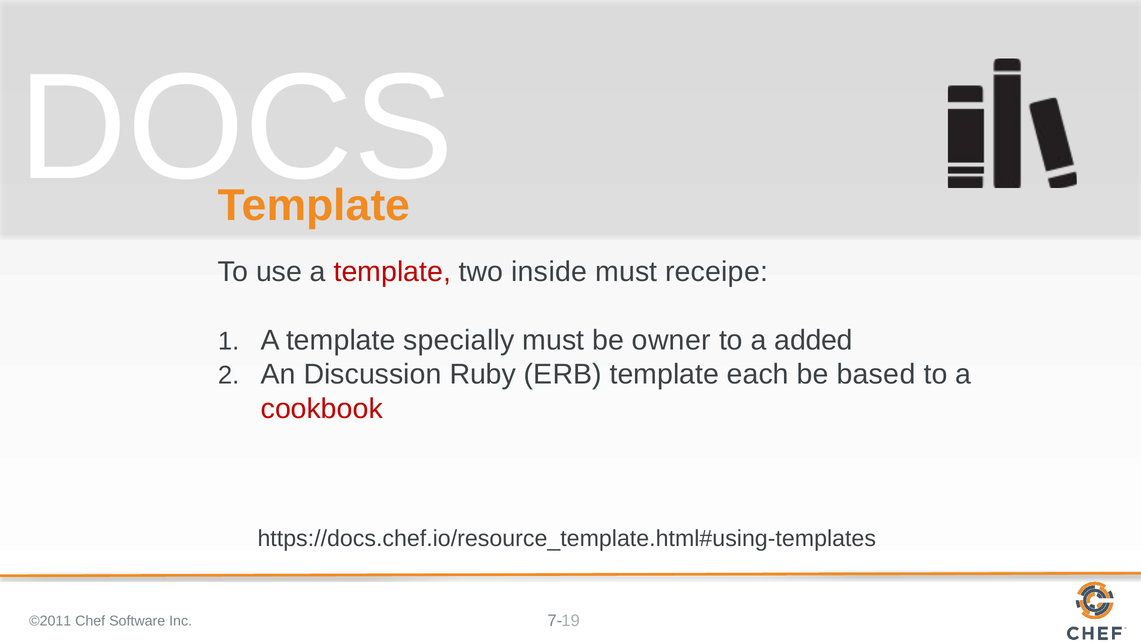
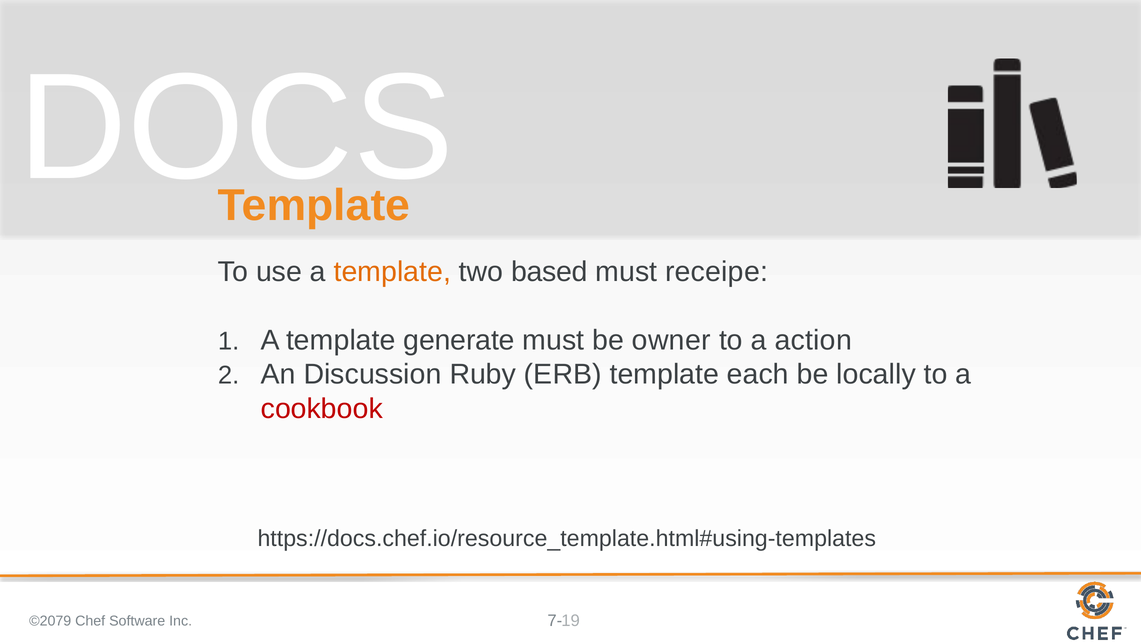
template at (392, 272) colour: red -> orange
inside: inside -> based
specially: specially -> generate
added: added -> action
based: based -> locally
©2011: ©2011 -> ©2079
